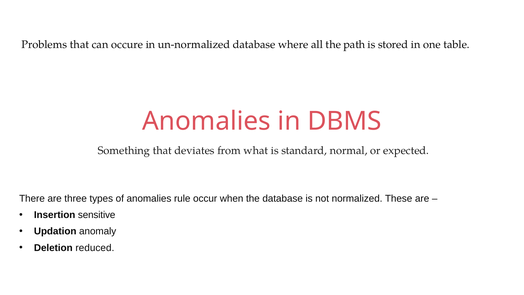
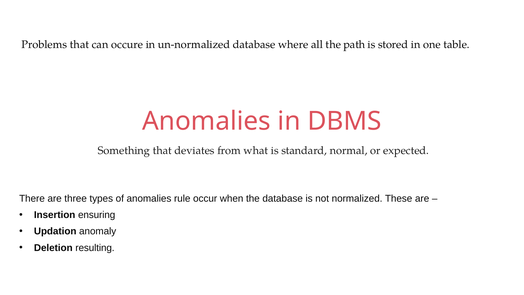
sensitive: sensitive -> ensuring
reduced: reduced -> resulting
